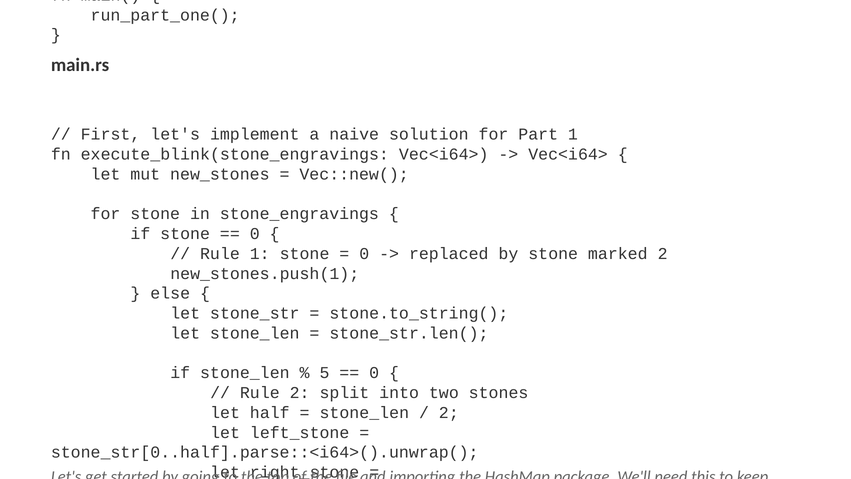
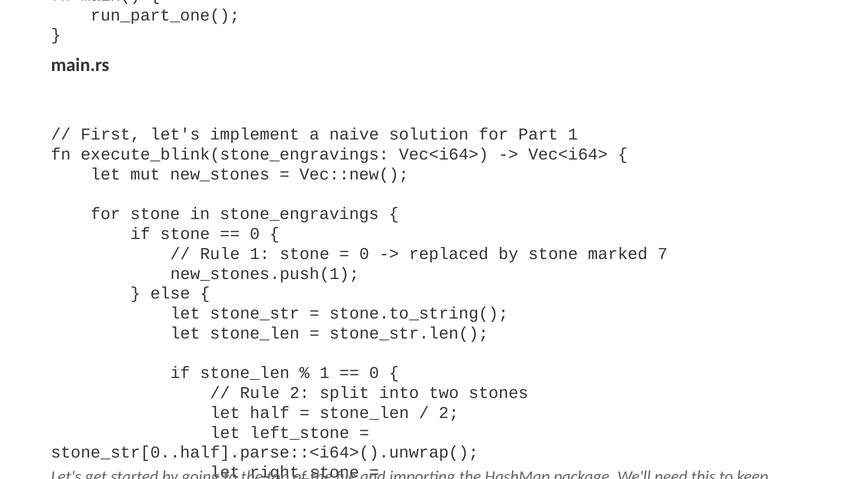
marked 2: 2 -> 7
5 at (324, 373): 5 -> 1
